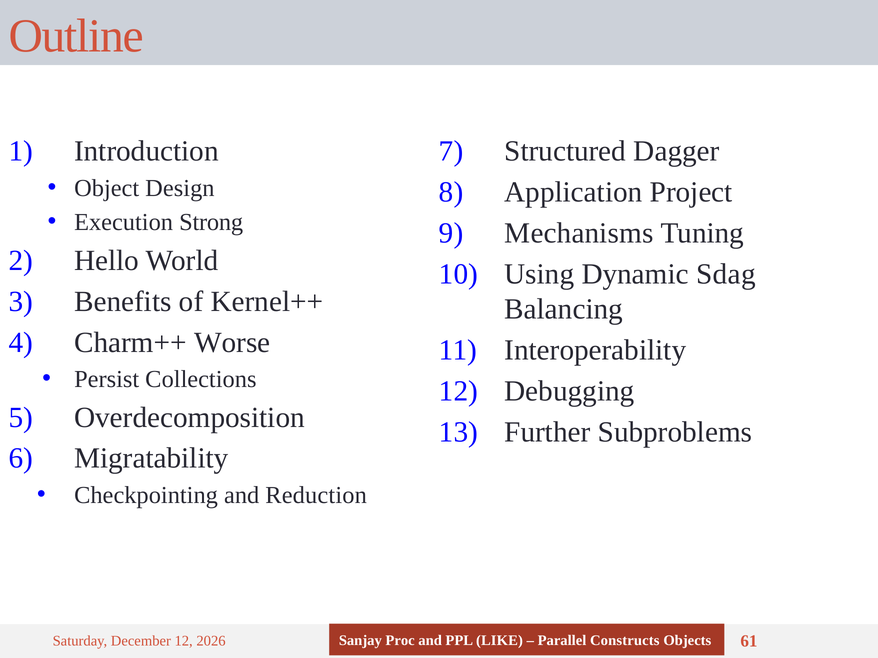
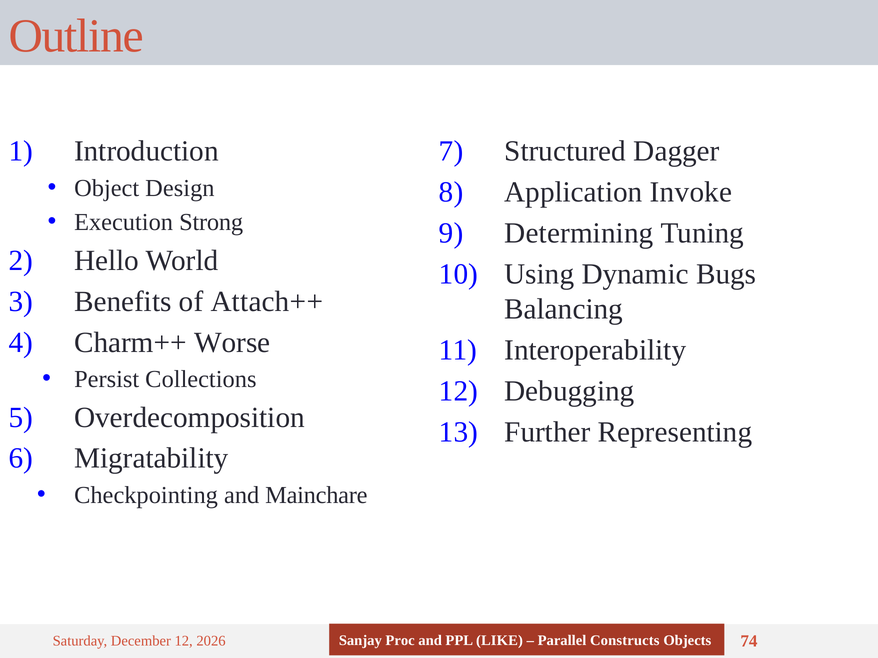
Project: Project -> Invoke
Mechanisms: Mechanisms -> Determining
Sdag: Sdag -> Bugs
Kernel++: Kernel++ -> Attach++
Subproblems: Subproblems -> Representing
Reduction: Reduction -> Mainchare
61: 61 -> 74
